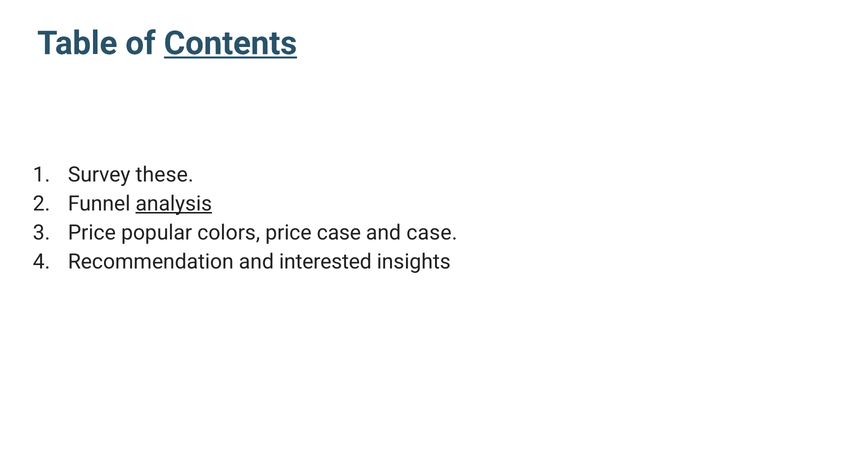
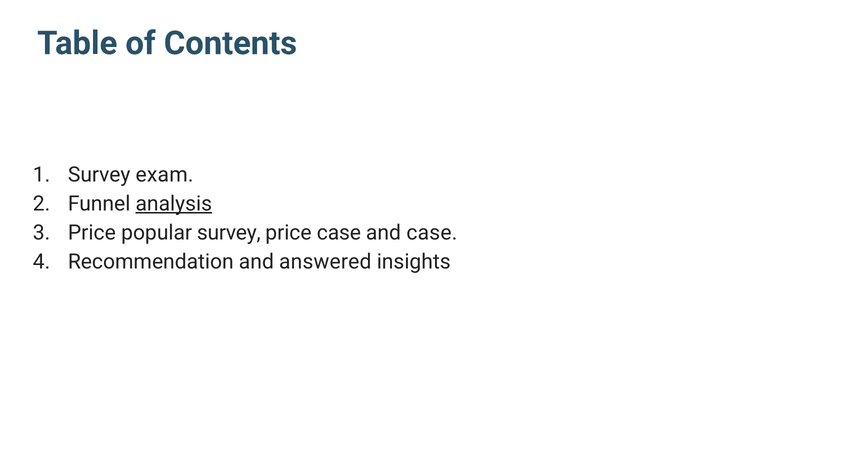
Contents underline: present -> none
these: these -> exam
popular colors: colors -> survey
interested: interested -> answered
